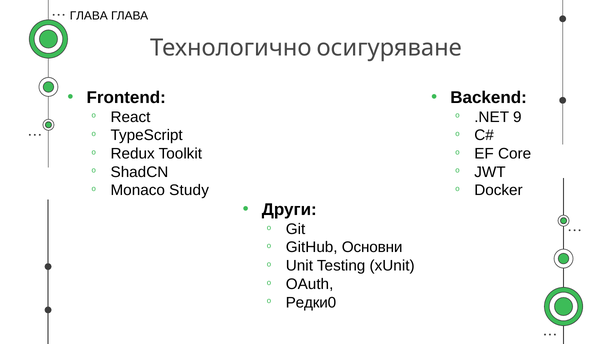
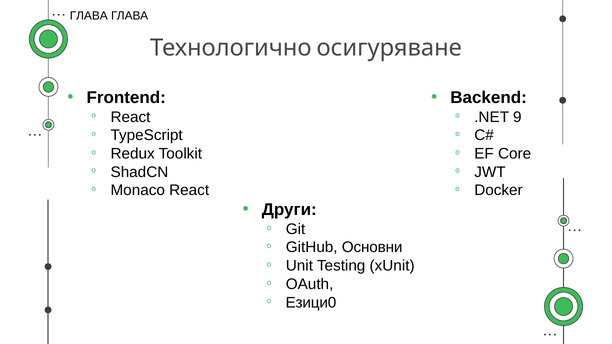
Monaco Study: Study -> React
Редки0: Редки0 -> Езици0
